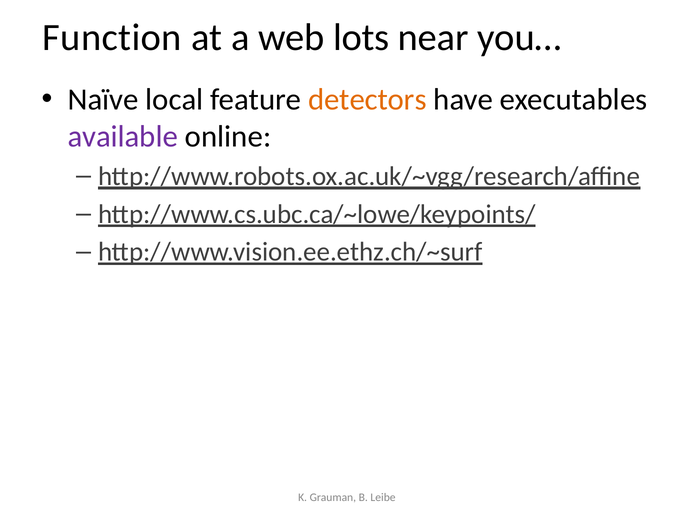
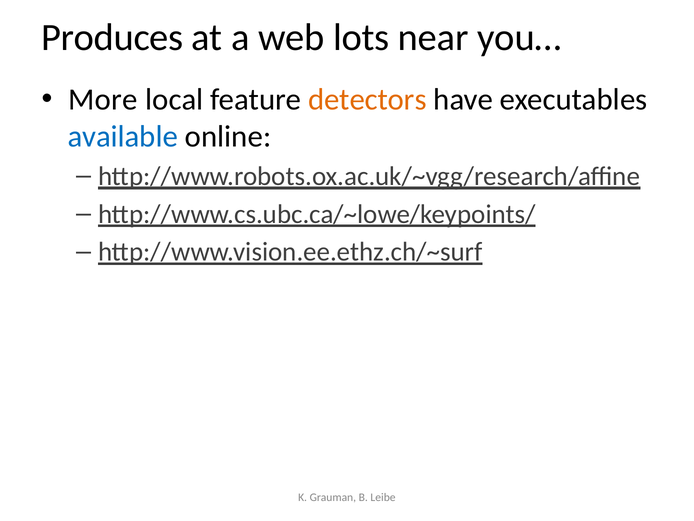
Function: Function -> Produces
Naïve: Naïve -> More
available colour: purple -> blue
